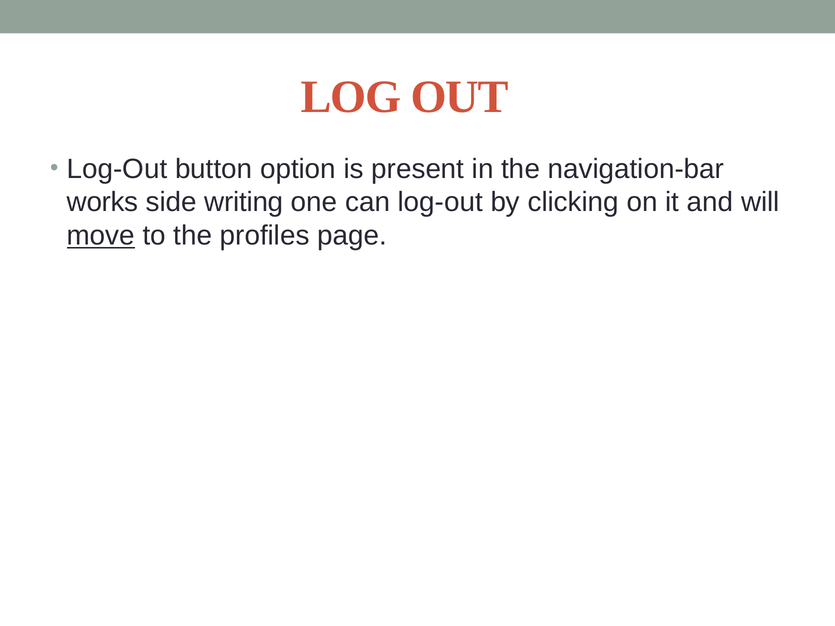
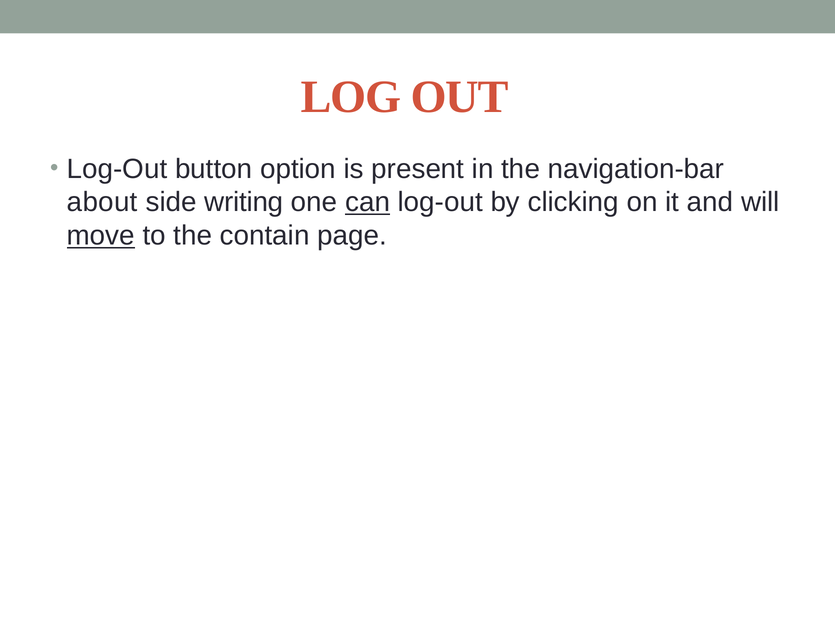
works: works -> about
can underline: none -> present
profiles: profiles -> contain
